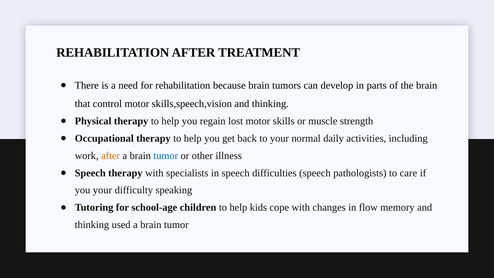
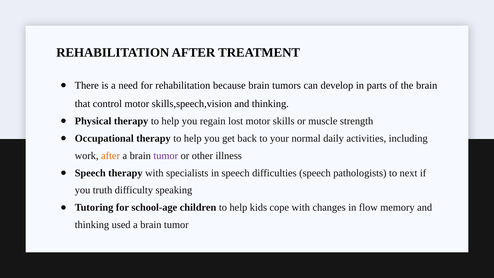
tumor at (166, 156) colour: blue -> purple
care: care -> next
you your: your -> truth
